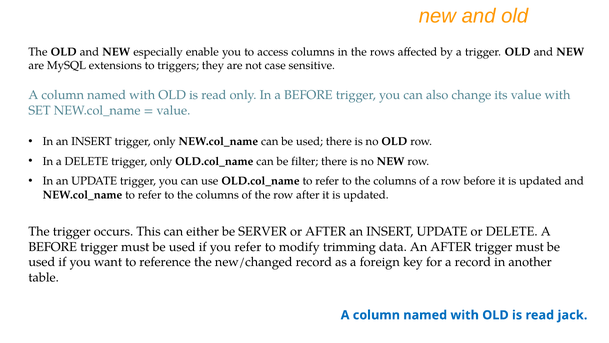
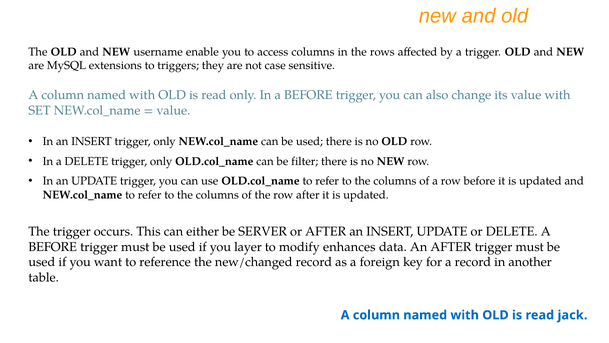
especially: especially -> username
you refer: refer -> layer
trimming: trimming -> enhances
